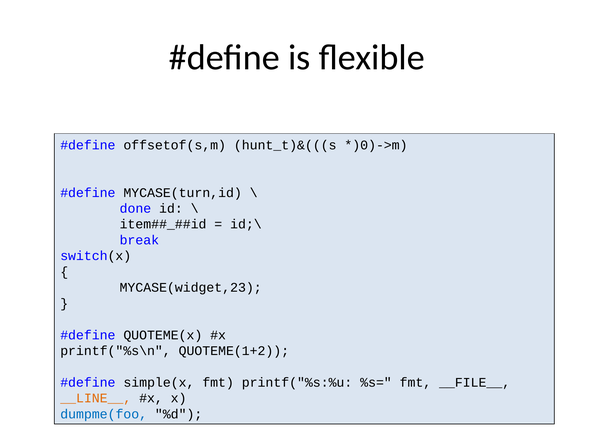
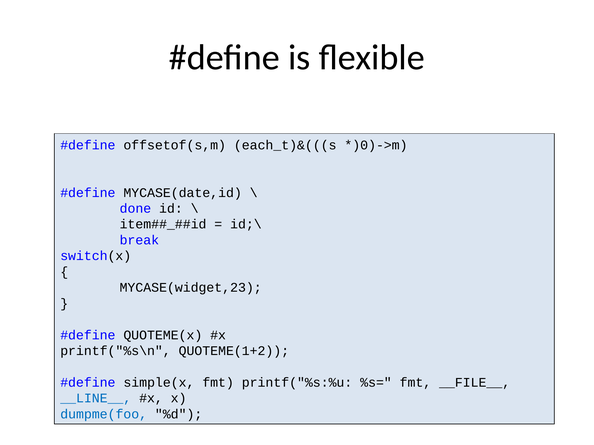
hunt_t)&(((s: hunt_t)&(((s -> each_t)&(((s
MYCASE(turn,id: MYCASE(turn,id -> MYCASE(date,id
__LINE__ colour: orange -> blue
